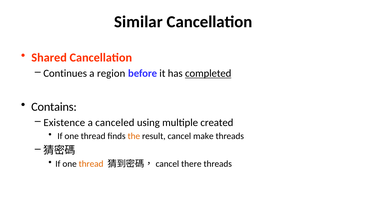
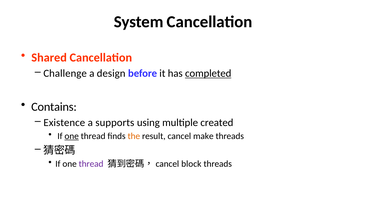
Similar: Similar -> System
Continues: Continues -> Challenge
region: region -> design
canceled: canceled -> supports
one at (72, 136) underline: none -> present
thread at (91, 164) colour: orange -> purple
there: there -> block
